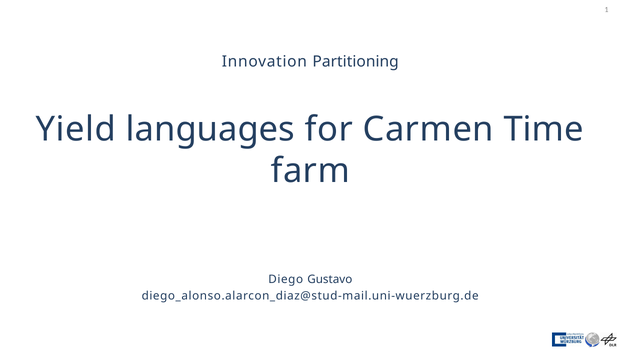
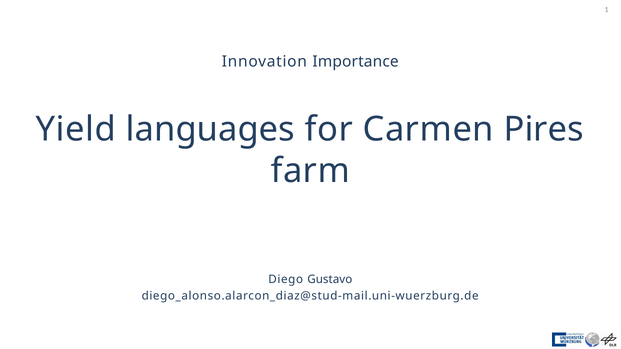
Partitioning: Partitioning -> Importance
Time: Time -> Pires
